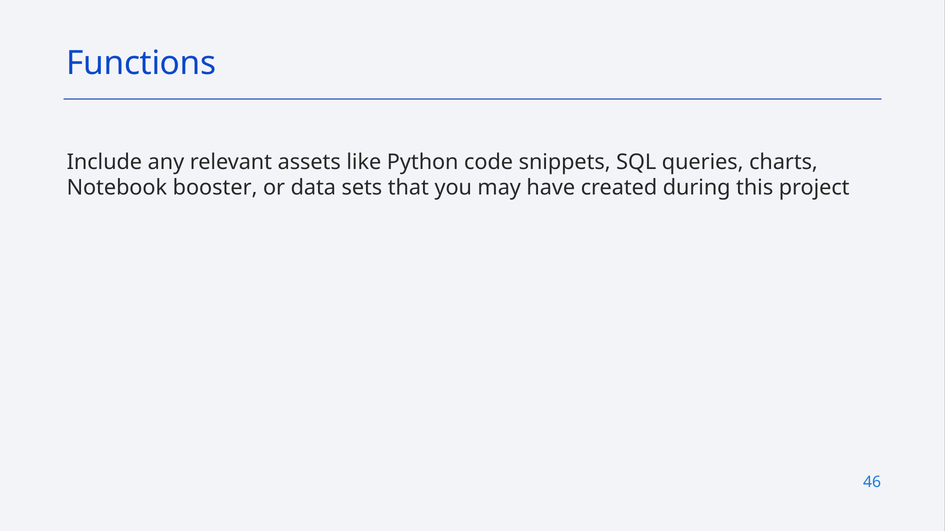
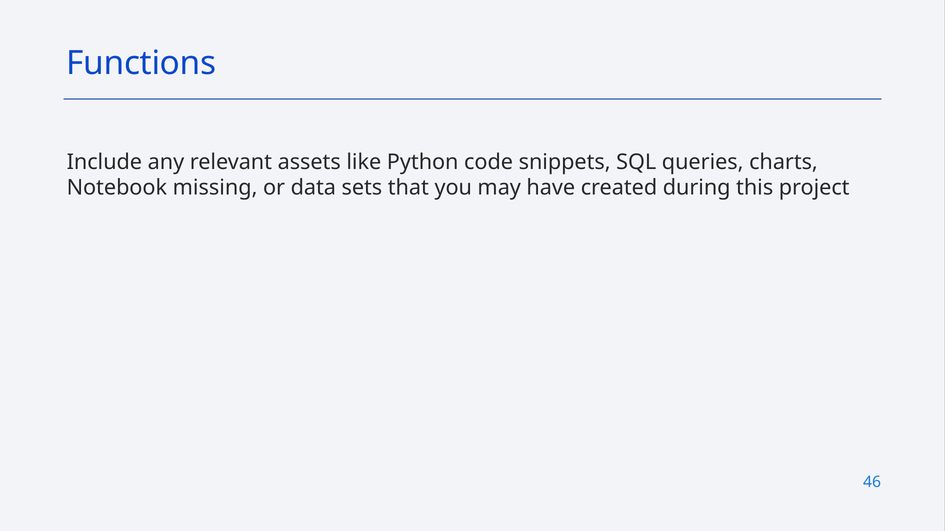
booster: booster -> missing
